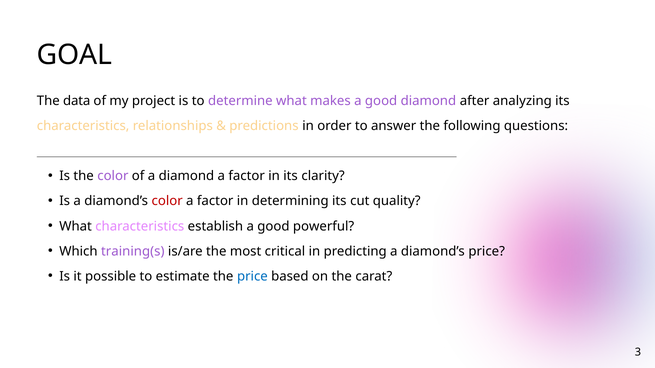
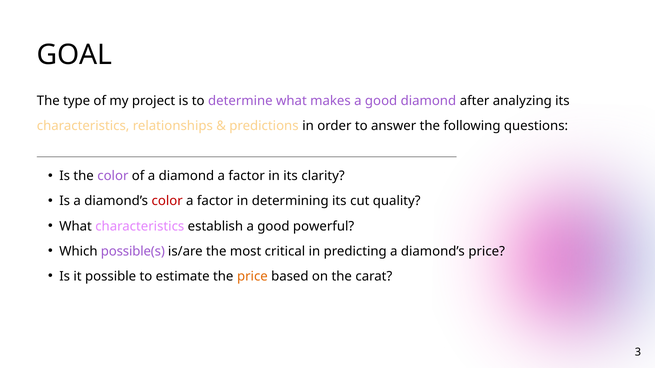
data: data -> type
training(s: training(s -> possible(s
price at (252, 277) colour: blue -> orange
